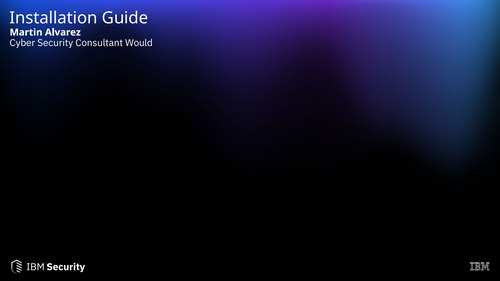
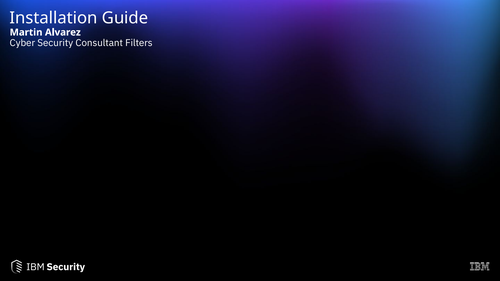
Would: Would -> Filters
